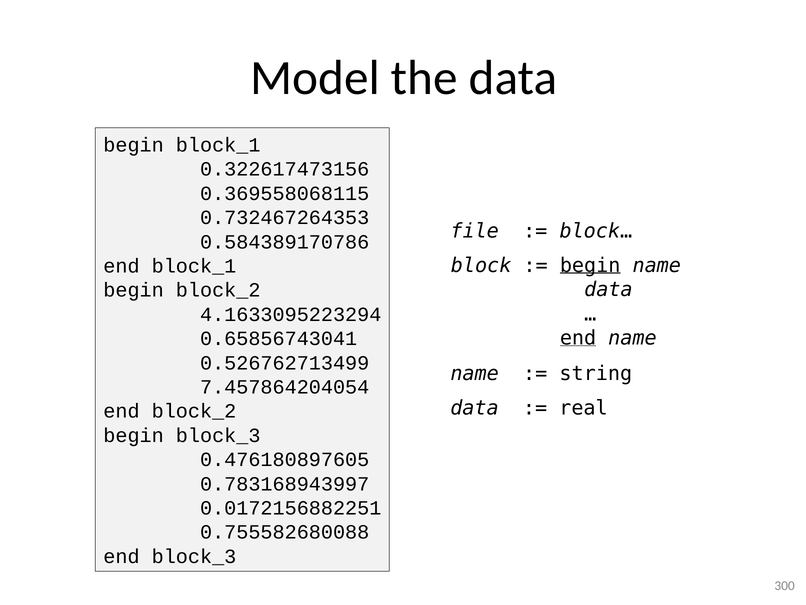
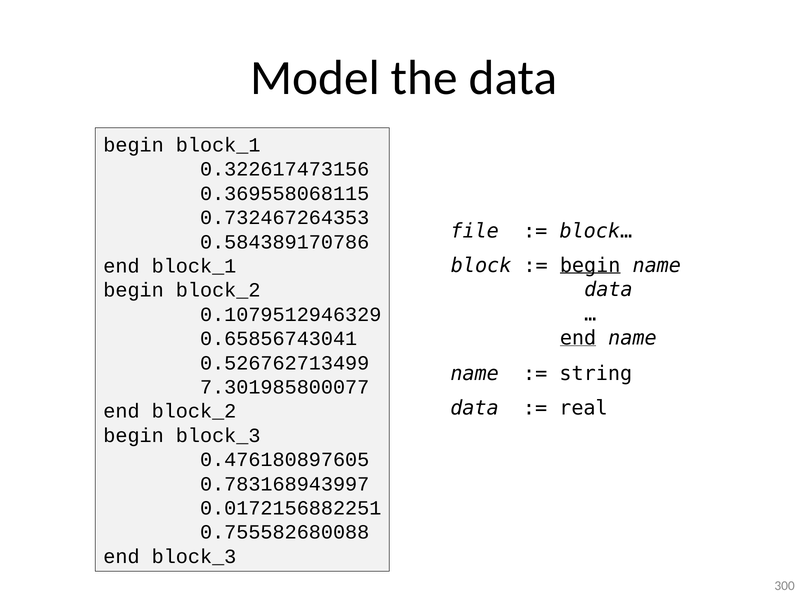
4.1633095223294: 4.1633095223294 -> 0.1079512946329
7.457864204054: 7.457864204054 -> 7.301985800077
